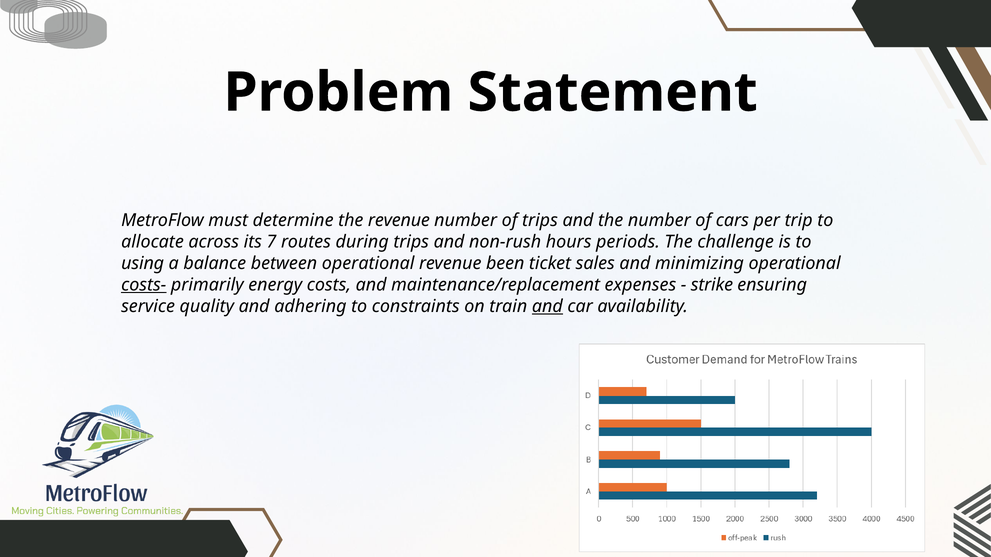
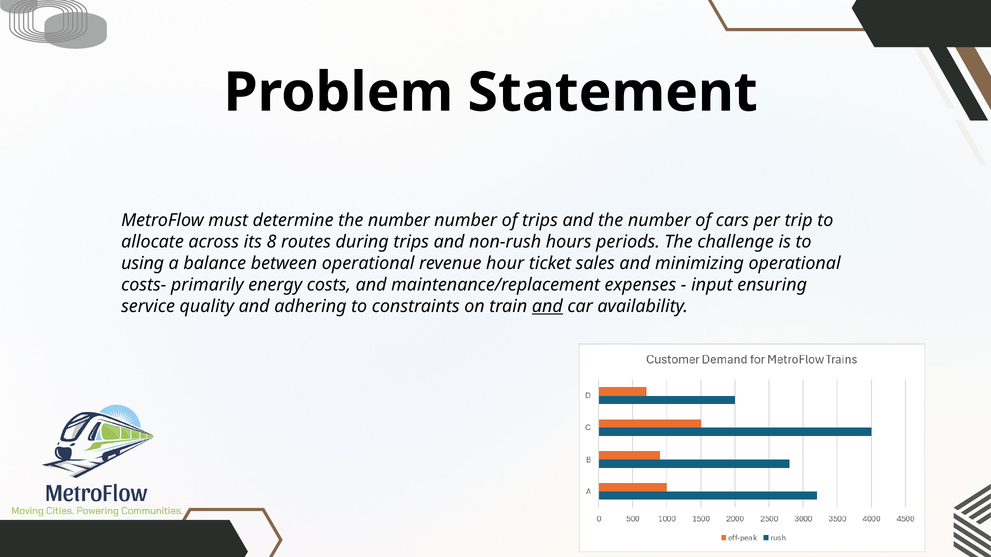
determine the revenue: revenue -> number
7: 7 -> 8
been: been -> hour
costs- underline: present -> none
strike: strike -> input
